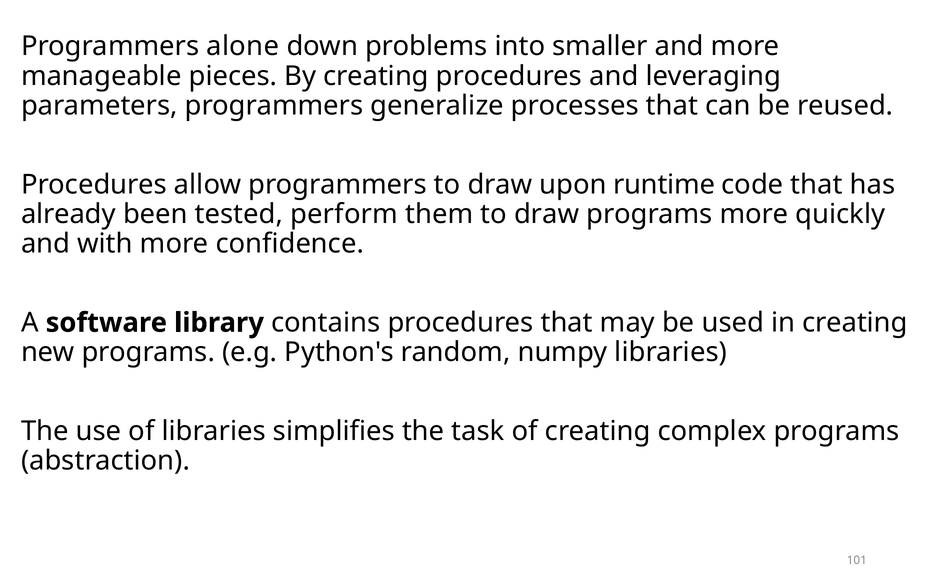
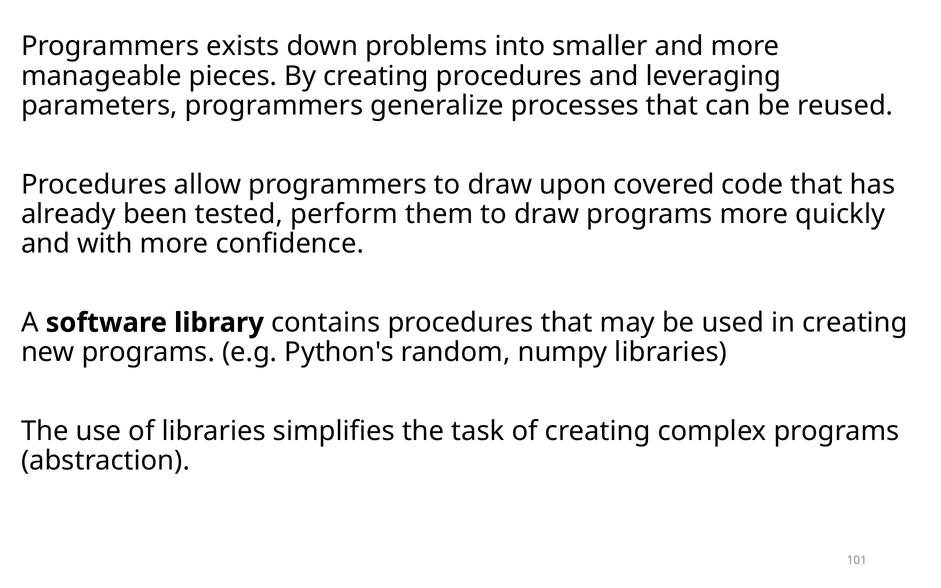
alone: alone -> exists
runtime: runtime -> covered
